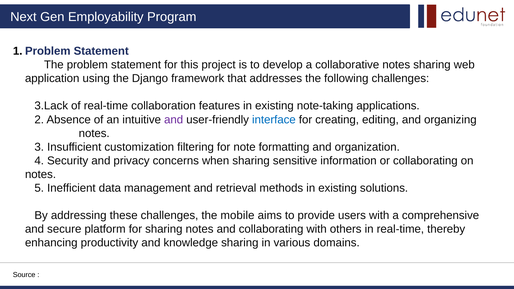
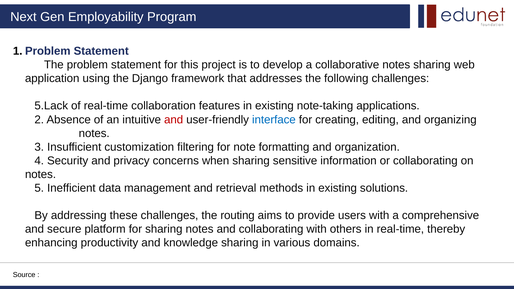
3.Lack: 3.Lack -> 5.Lack
and at (174, 120) colour: purple -> red
mobile: mobile -> routing
